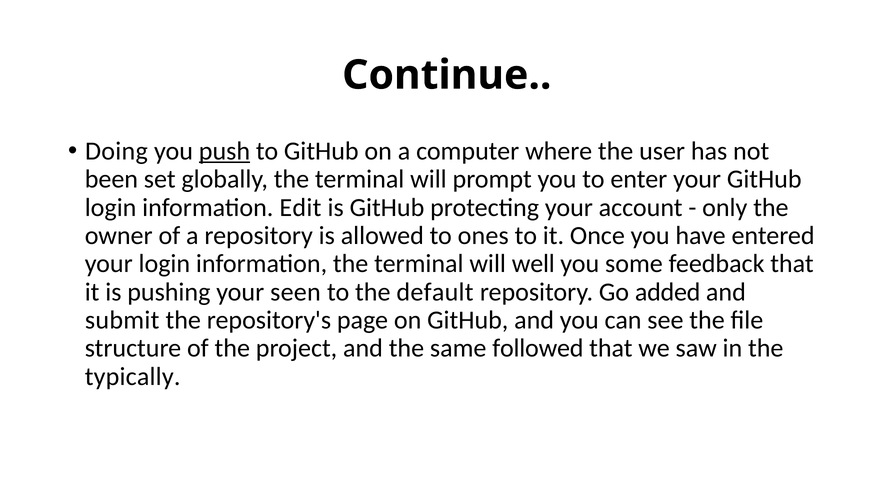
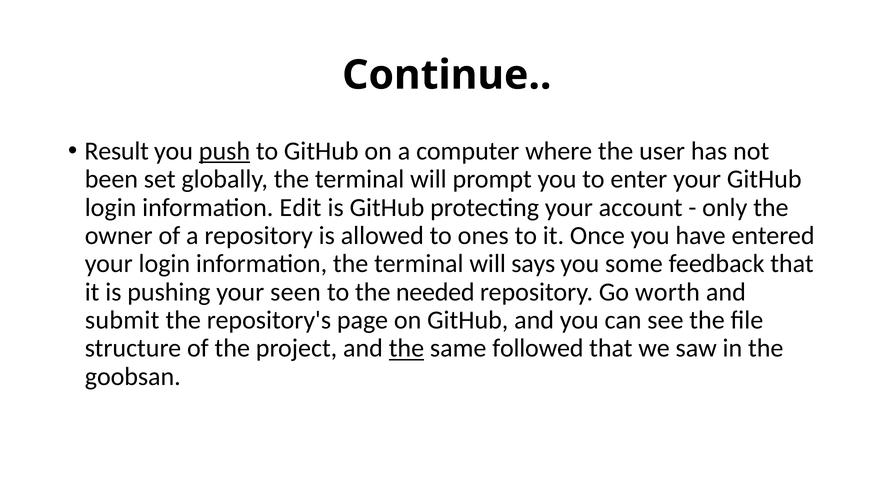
Doing: Doing -> Result
well: well -> says
default: default -> needed
added: added -> worth
the at (406, 348) underline: none -> present
typically: typically -> goobsan
